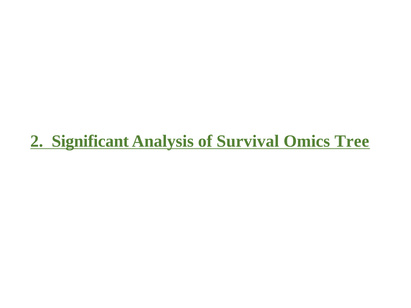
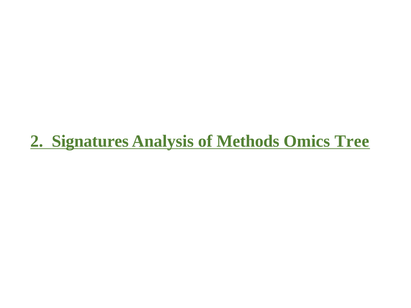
Significant: Significant -> Signatures
Survival: Survival -> Methods
